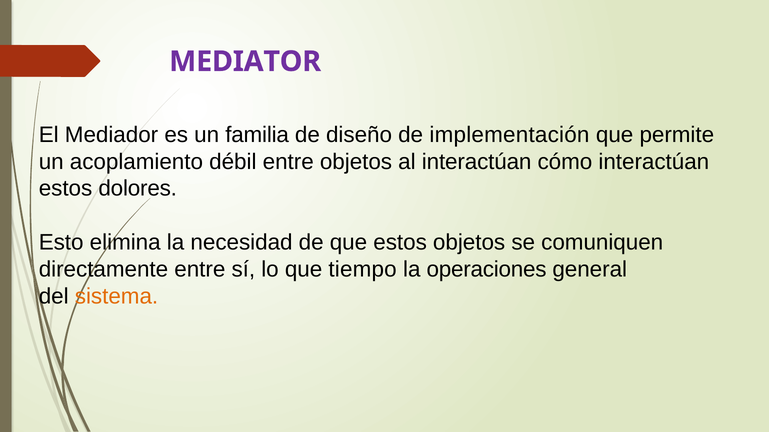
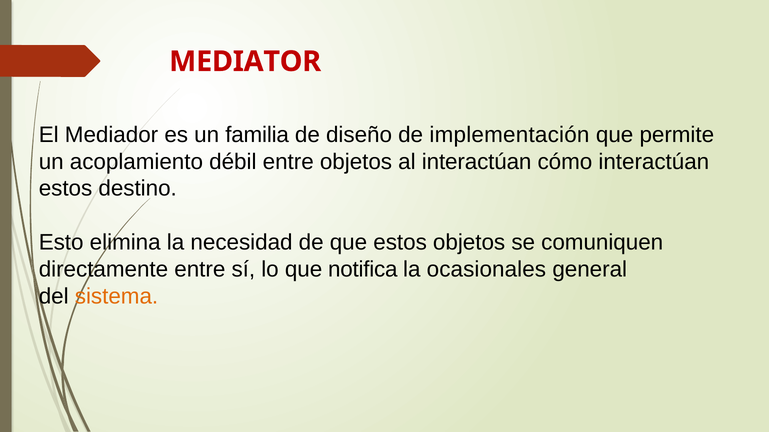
MEDIATOR colour: purple -> red
dolores: dolores -> destino
tiempo: tiempo -> notifica
operaciones: operaciones -> ocasionales
